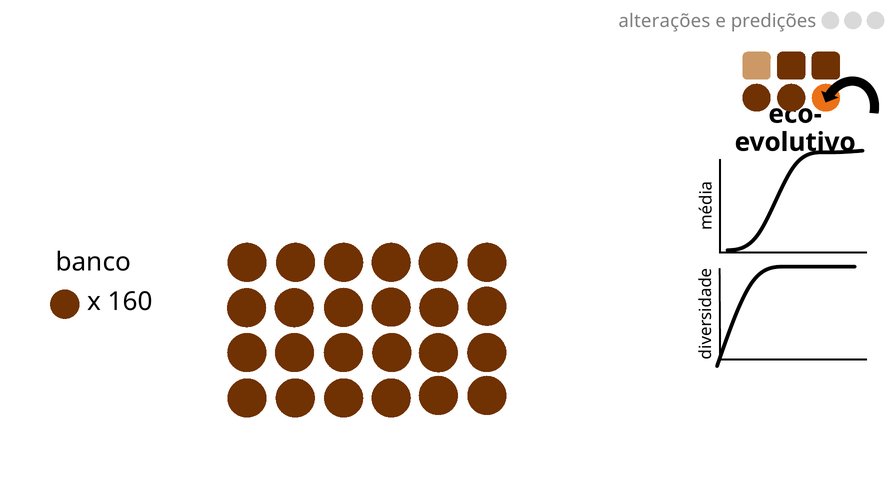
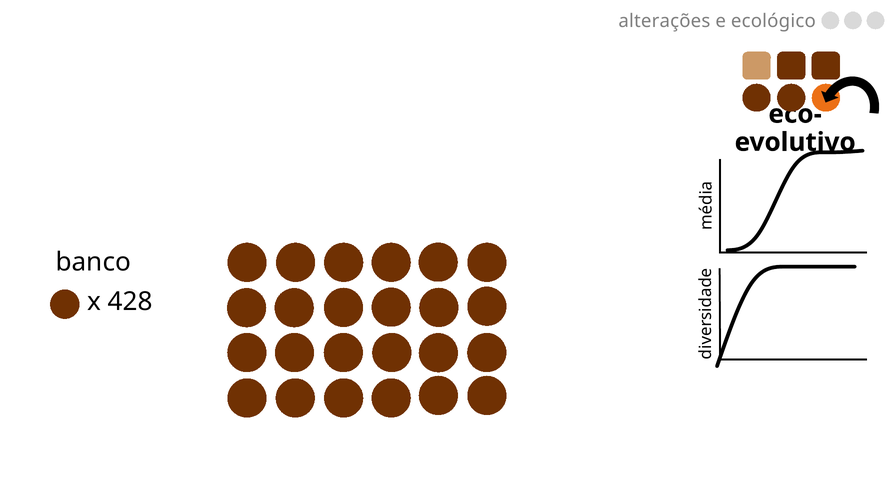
predições: predições -> ecológico
160: 160 -> 428
